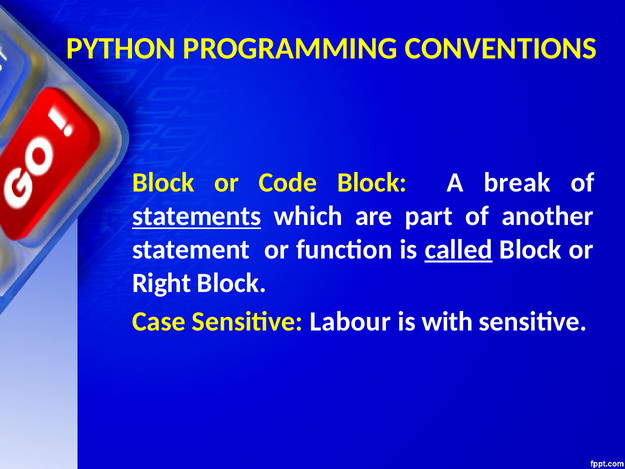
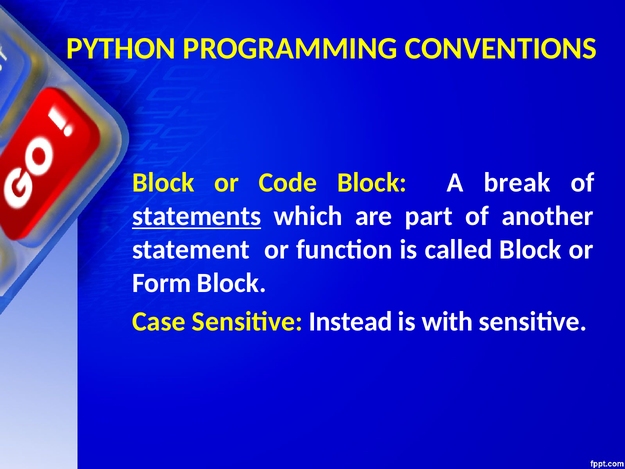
called underline: present -> none
Right: Right -> Form
Labour: Labour -> Instead
